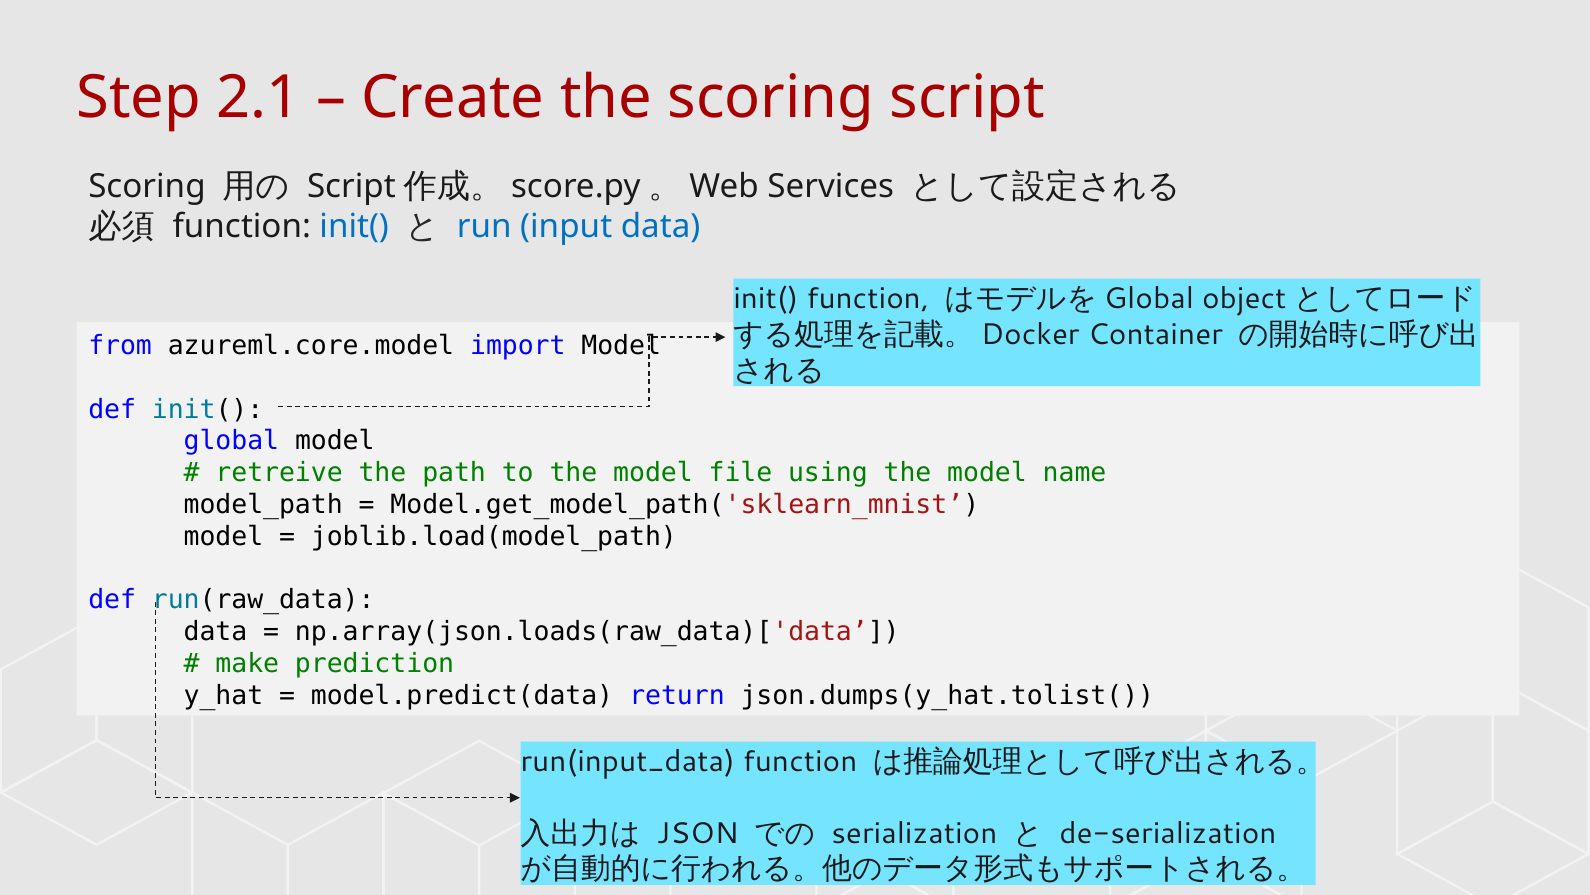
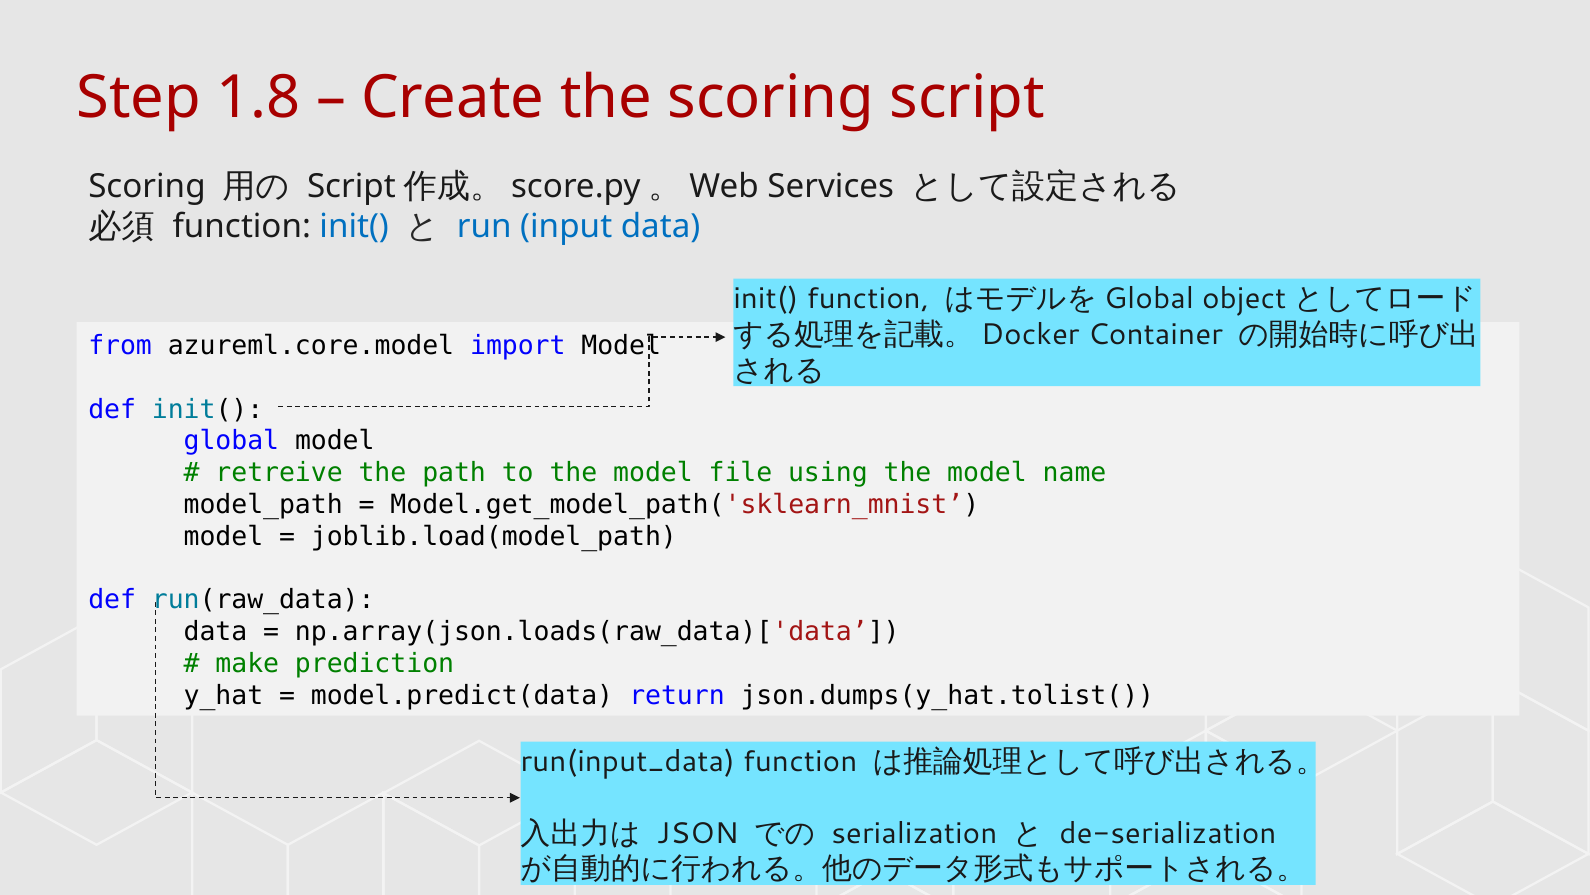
2.1: 2.1 -> 1.8
